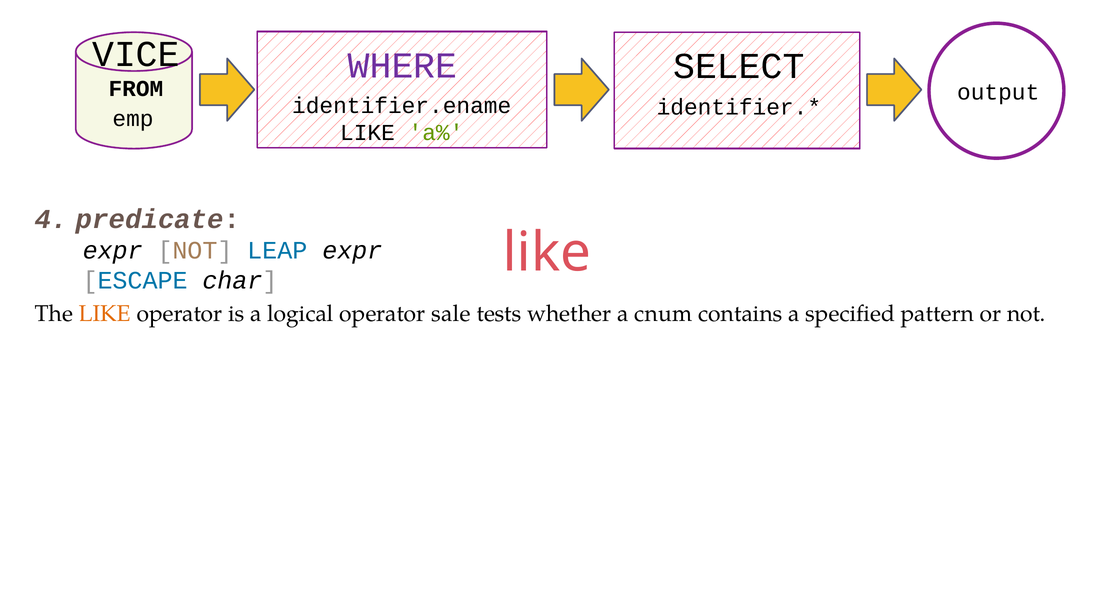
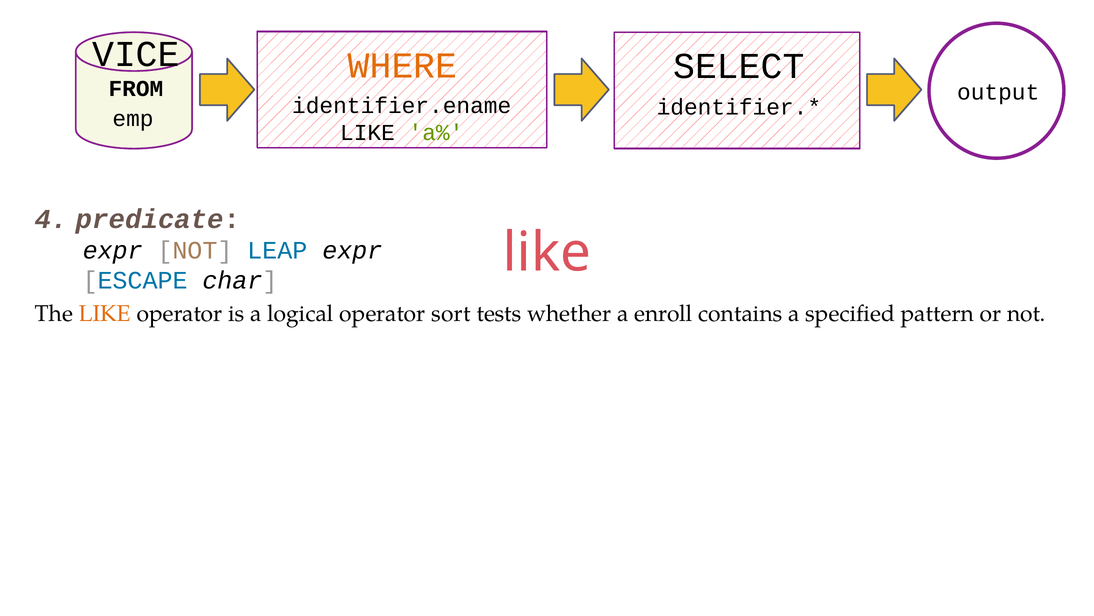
WHERE colour: purple -> orange
sale: sale -> sort
cnum: cnum -> enroll
